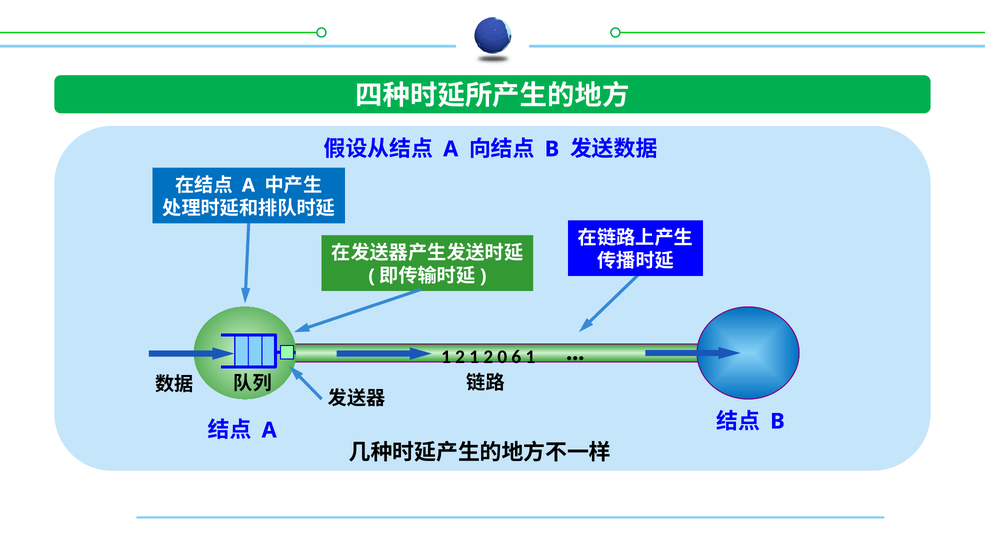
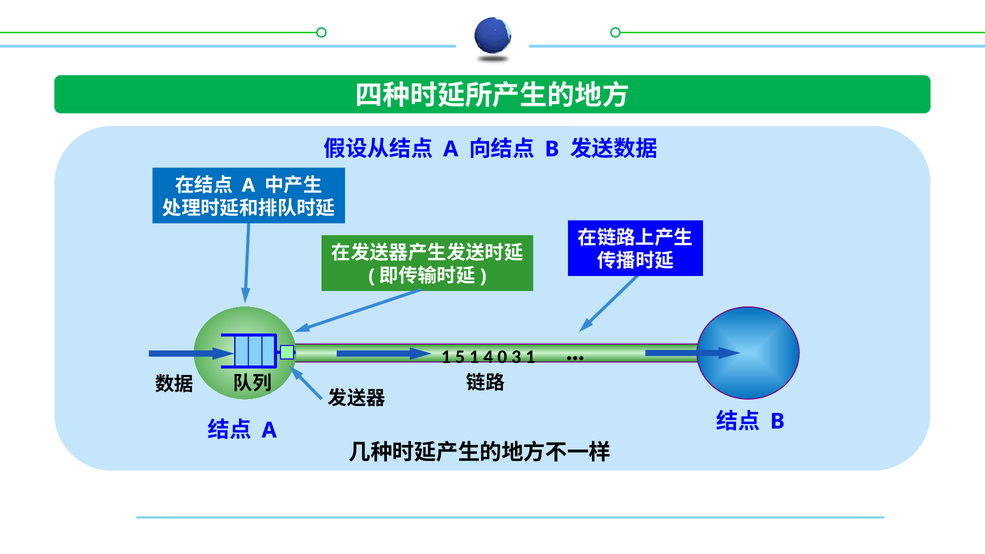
2 at (460, 357): 2 -> 5
2 at (488, 357): 2 -> 4
6: 6 -> 3
